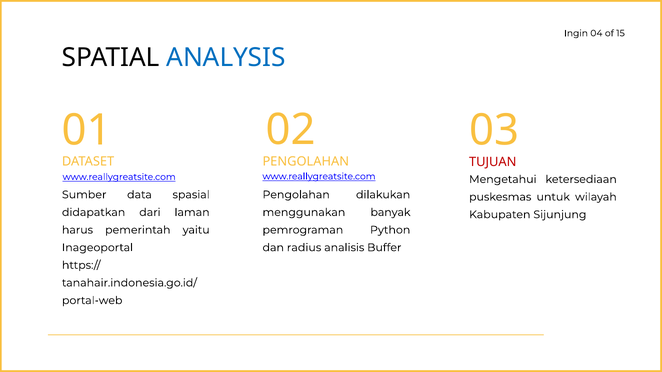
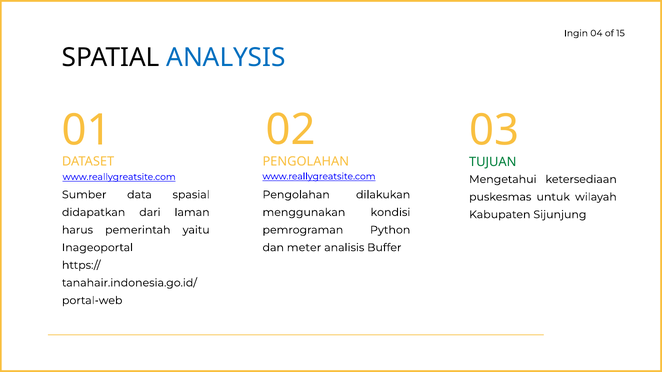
TUJUAN colour: red -> green
banyak: banyak -> kondisi
radius: radius -> meter
